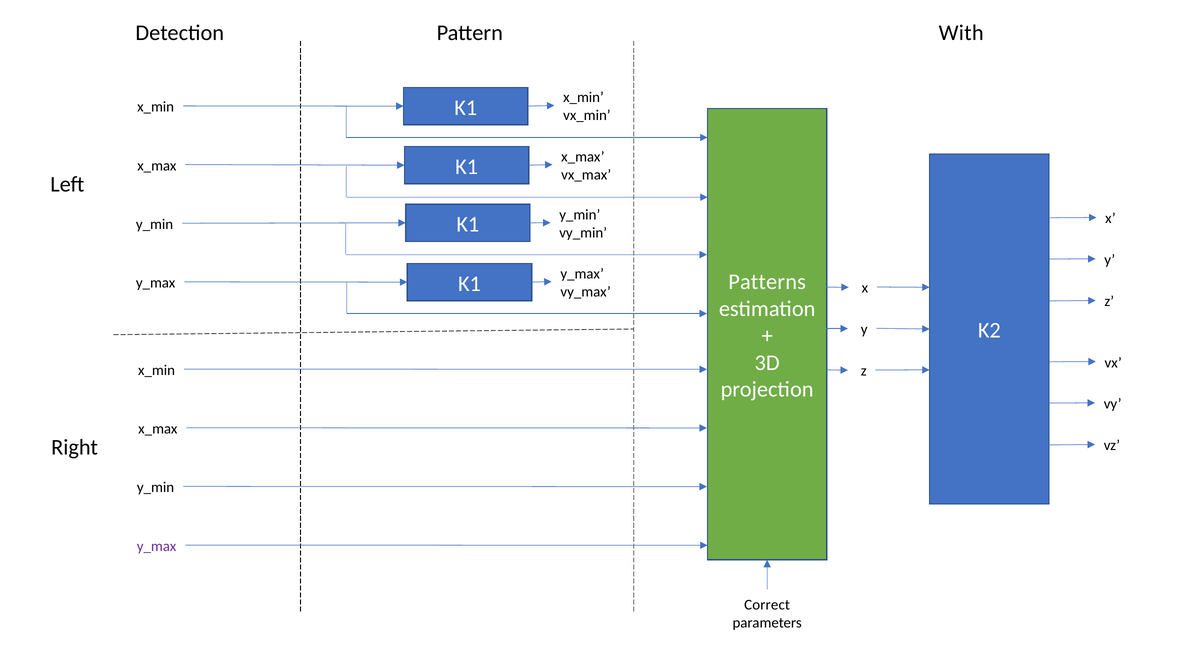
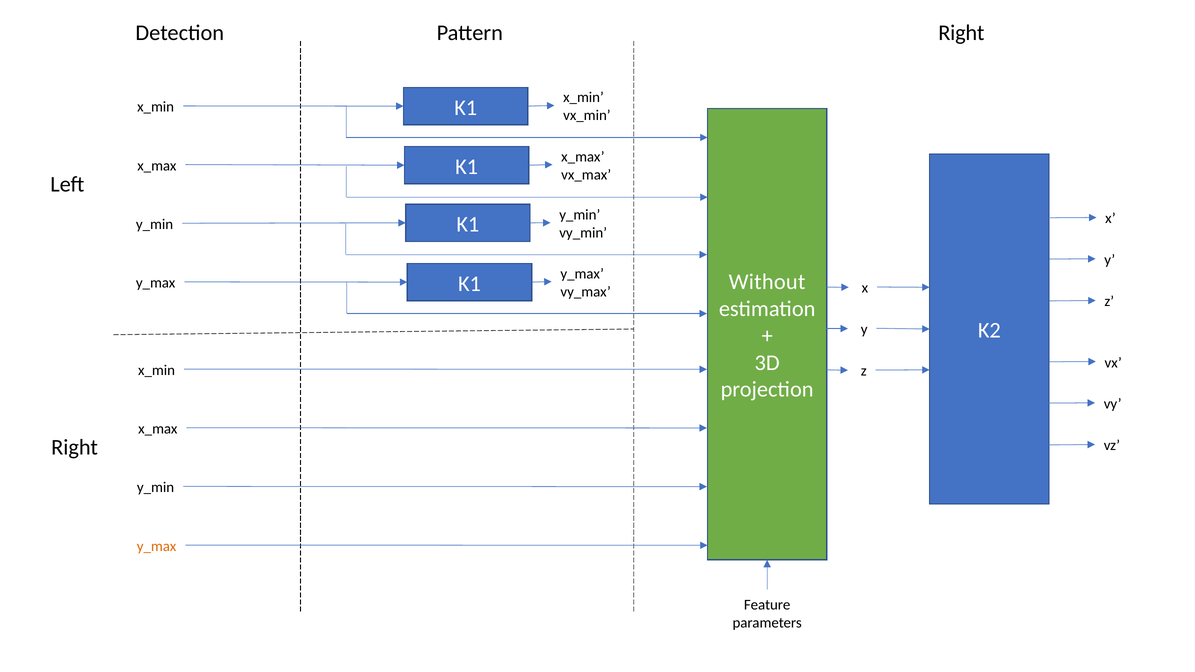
Pattern With: With -> Right
Patterns: Patterns -> Without
y_max at (157, 546) colour: purple -> orange
Correct: Correct -> Feature
